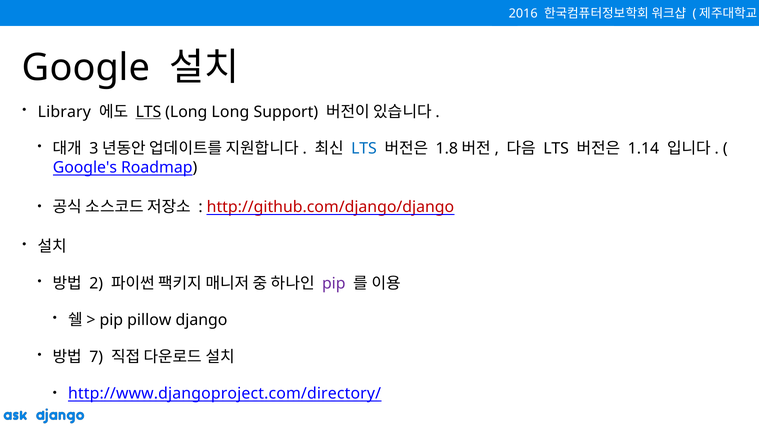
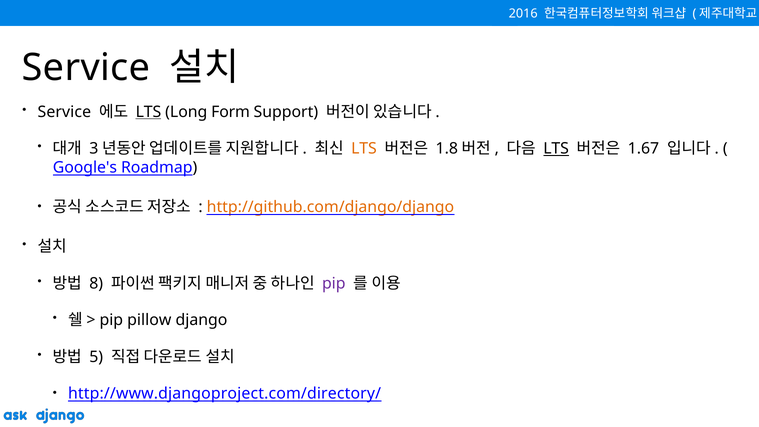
Google at (86, 68): Google -> Service
Library at (64, 112): Library -> Service
Long Long: Long -> Form
LTS at (364, 149) colour: blue -> orange
LTS at (556, 149) underline: none -> present
1.14: 1.14 -> 1.67
http://github.com/django/django colour: red -> orange
2: 2 -> 8
7: 7 -> 5
